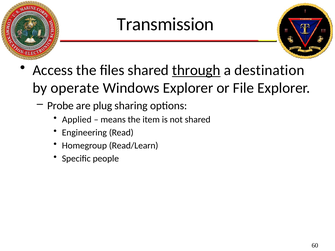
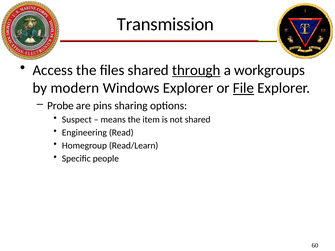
destination: destination -> workgroups
operate: operate -> modern
File underline: none -> present
plug: plug -> pins
Applied: Applied -> Suspect
